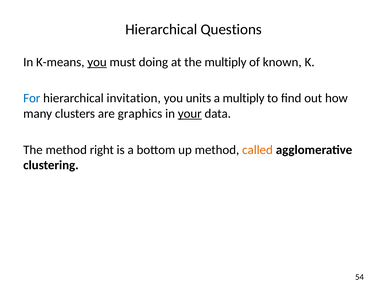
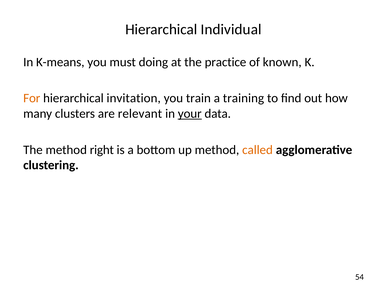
Questions: Questions -> Individual
you at (97, 62) underline: present -> none
the multiply: multiply -> practice
For colour: blue -> orange
units: units -> train
a multiply: multiply -> training
graphics: graphics -> relevant
